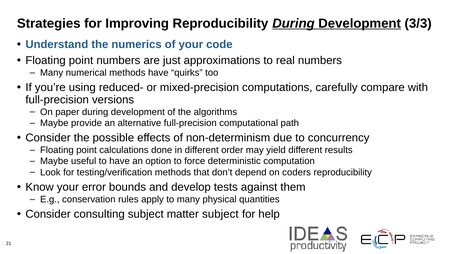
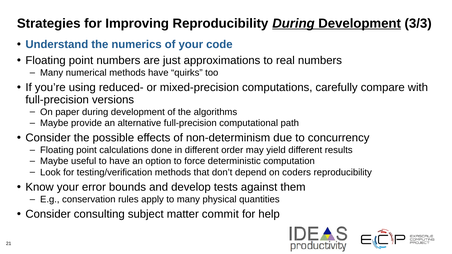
matter subject: subject -> commit
